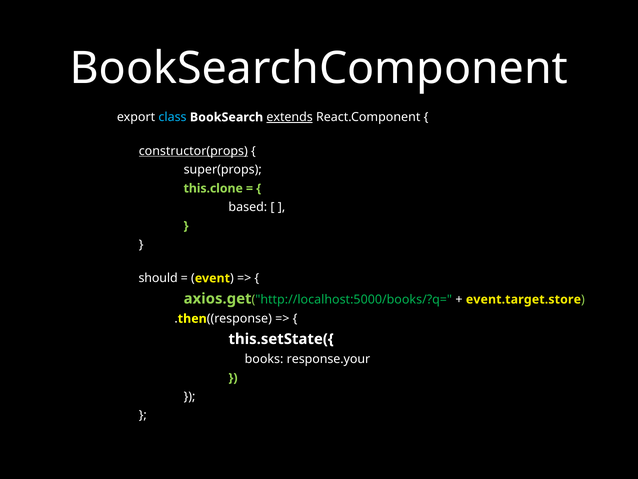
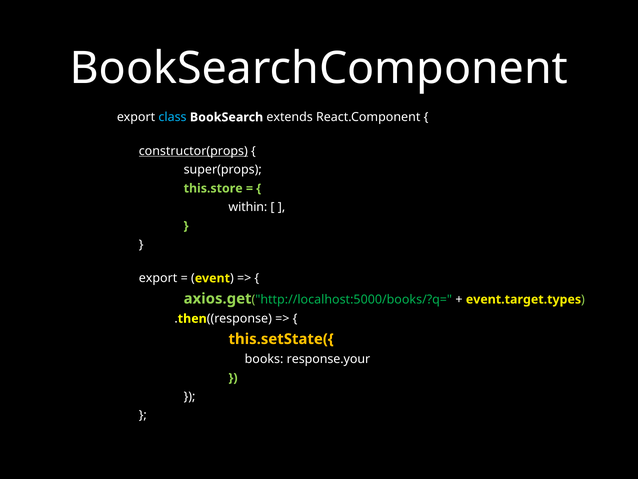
extends underline: present -> none
this.clone: this.clone -> this.store
based: based -> within
should at (158, 278): should -> export
event.target.store: event.target.store -> event.target.types
this.setState({ colour: white -> yellow
